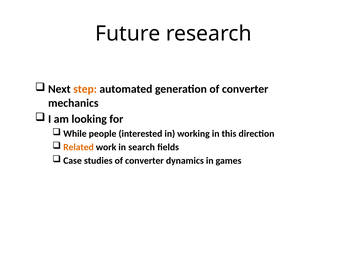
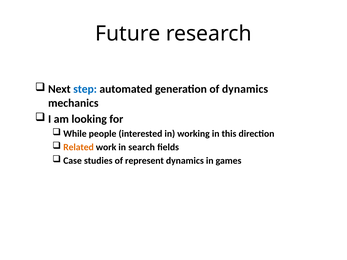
step colour: orange -> blue
generation of converter: converter -> dynamics
studies of converter: converter -> represent
